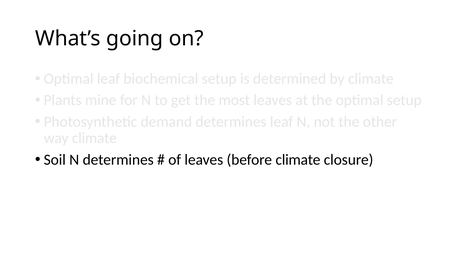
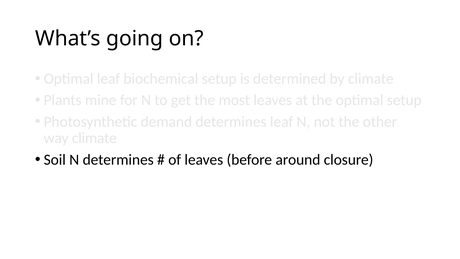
before climate: climate -> around
